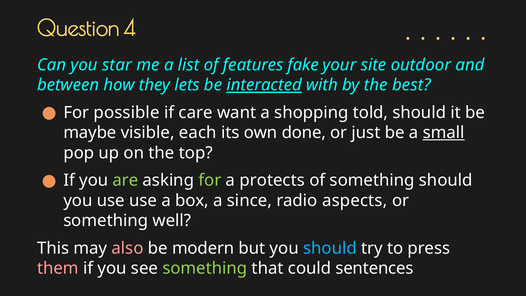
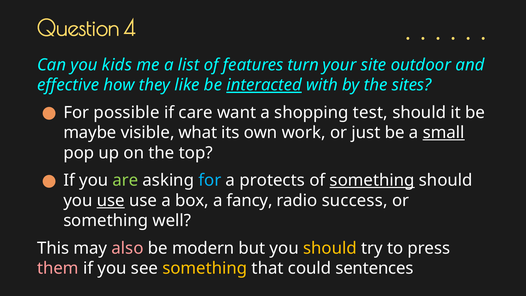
star: star -> kids
fake: fake -> turn
between: between -> effective
lets: lets -> like
best: best -> sites
told: told -> test
each: each -> what
done: done -> work
for at (210, 180) colour: light green -> light blue
something at (372, 180) underline: none -> present
use at (111, 200) underline: none -> present
since: since -> fancy
aspects: aspects -> success
should at (330, 248) colour: light blue -> yellow
something at (205, 268) colour: light green -> yellow
